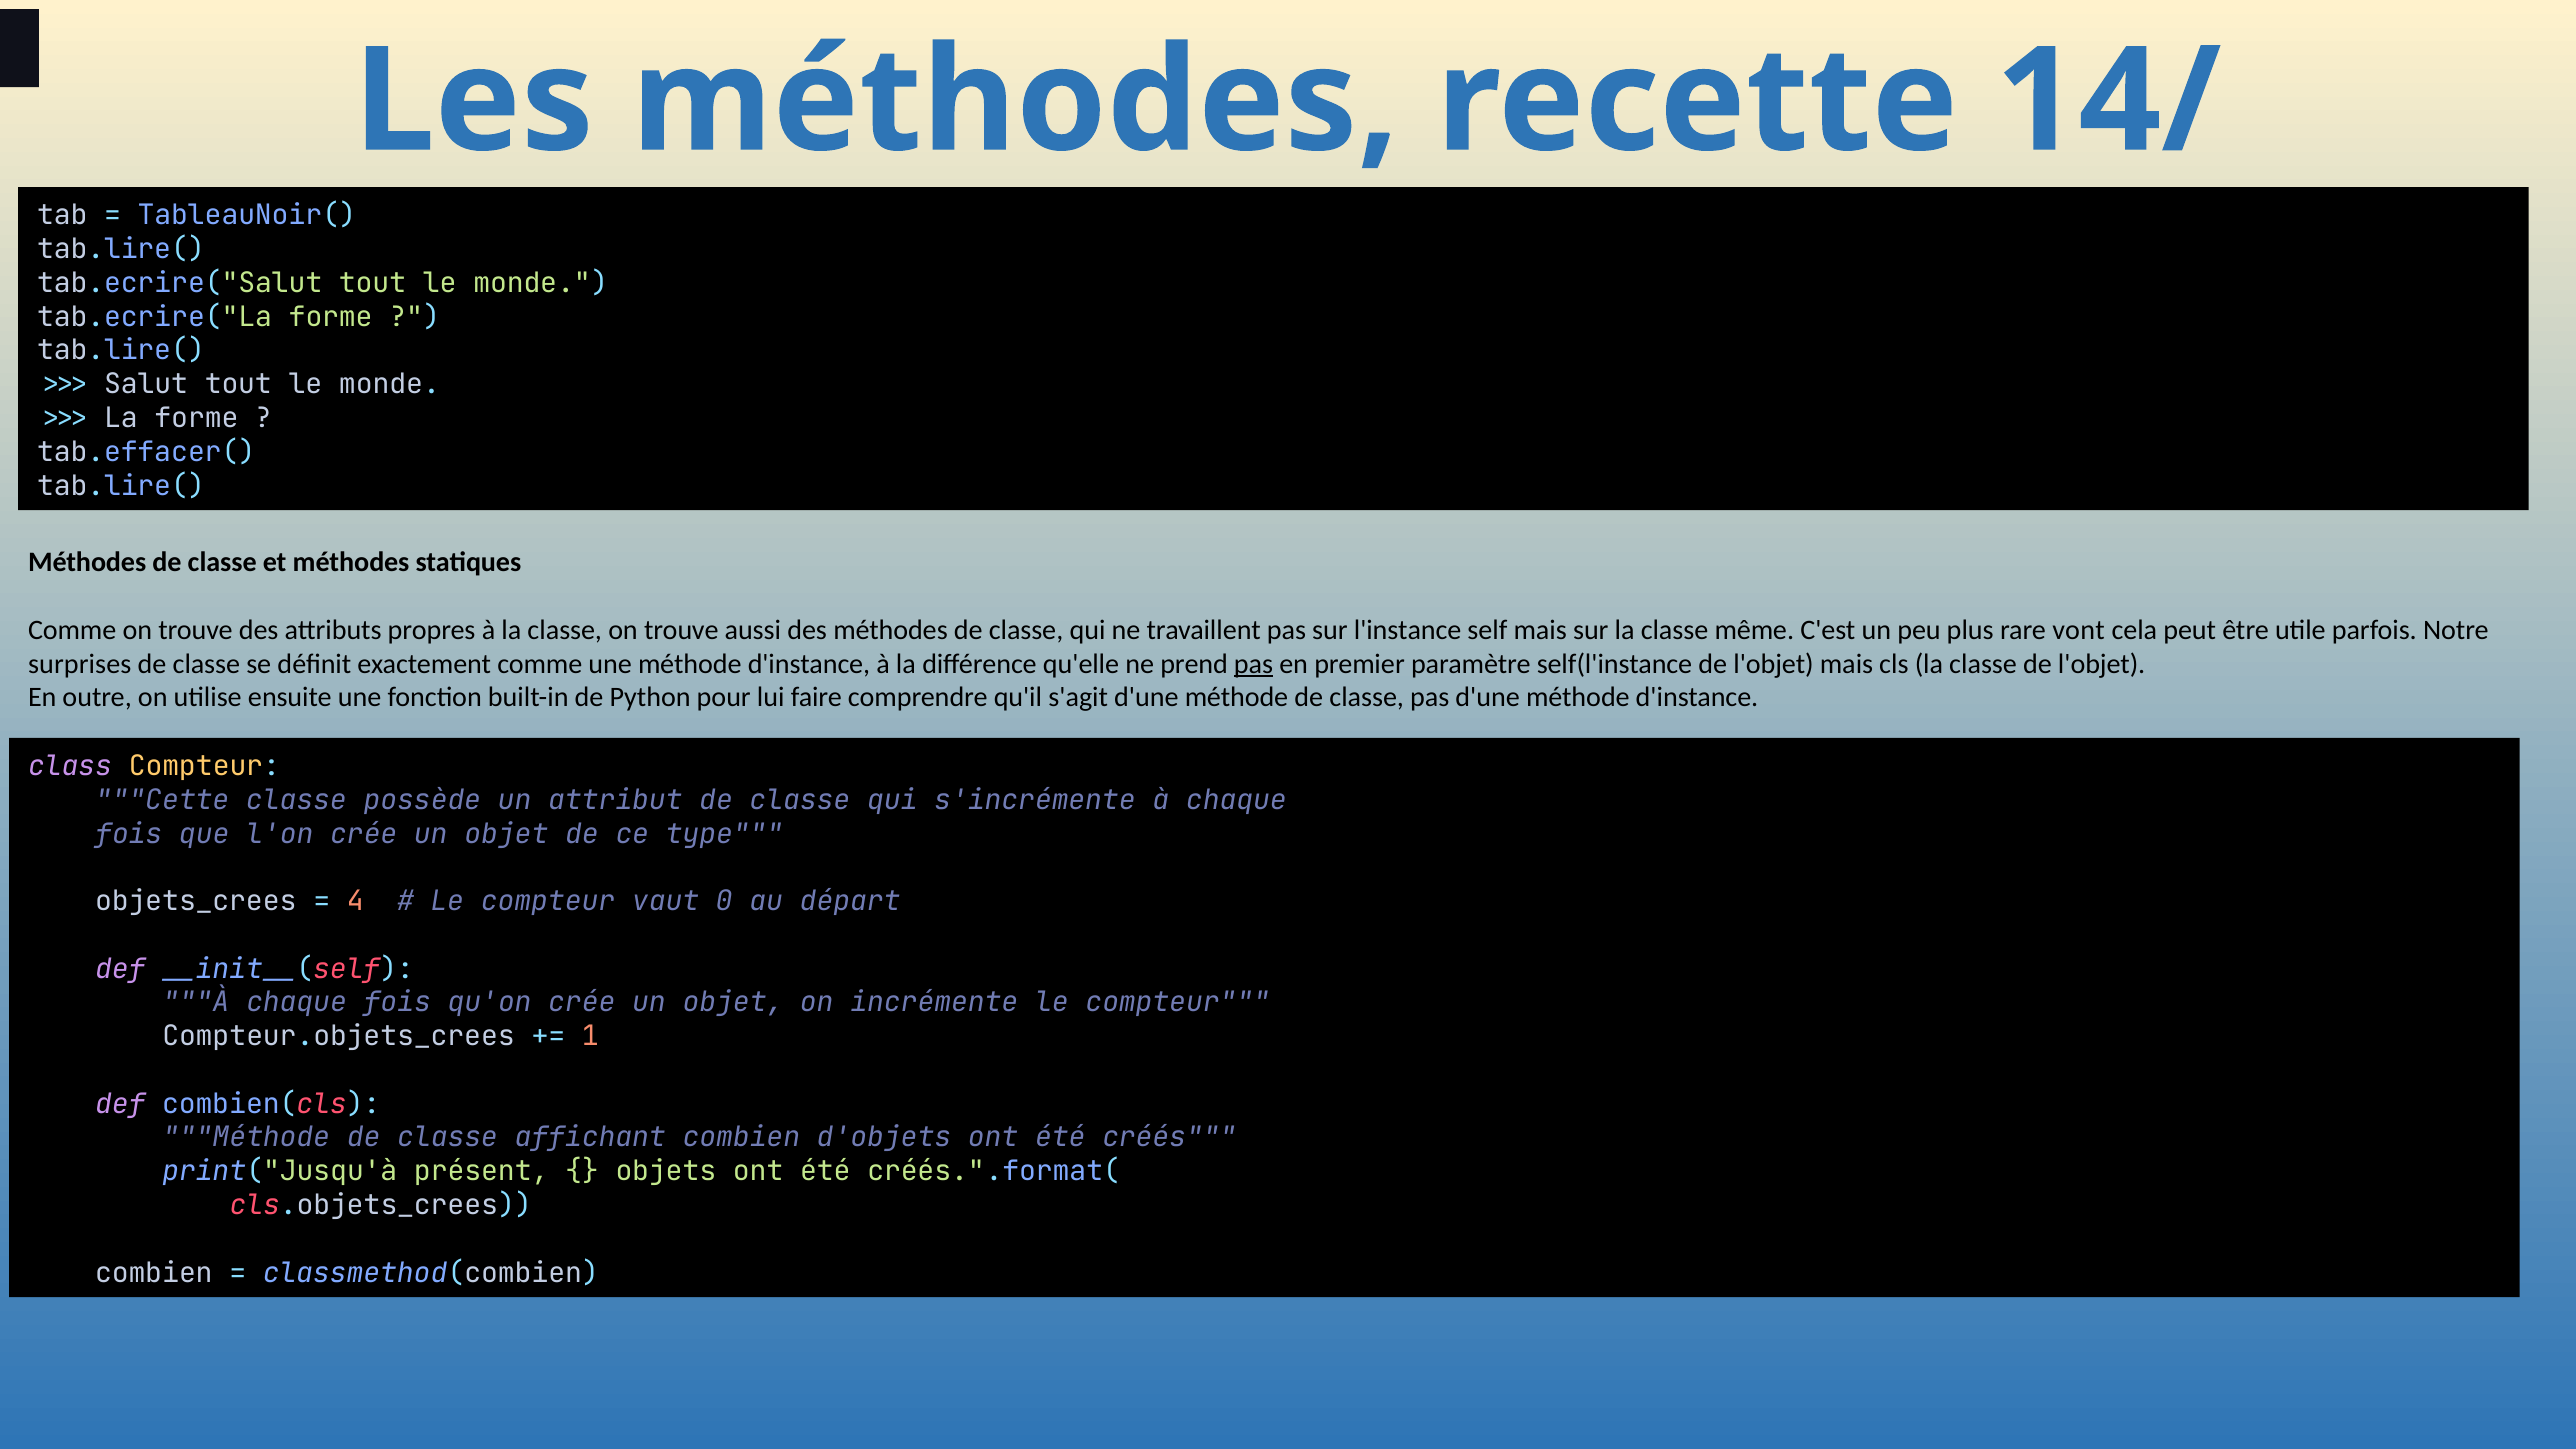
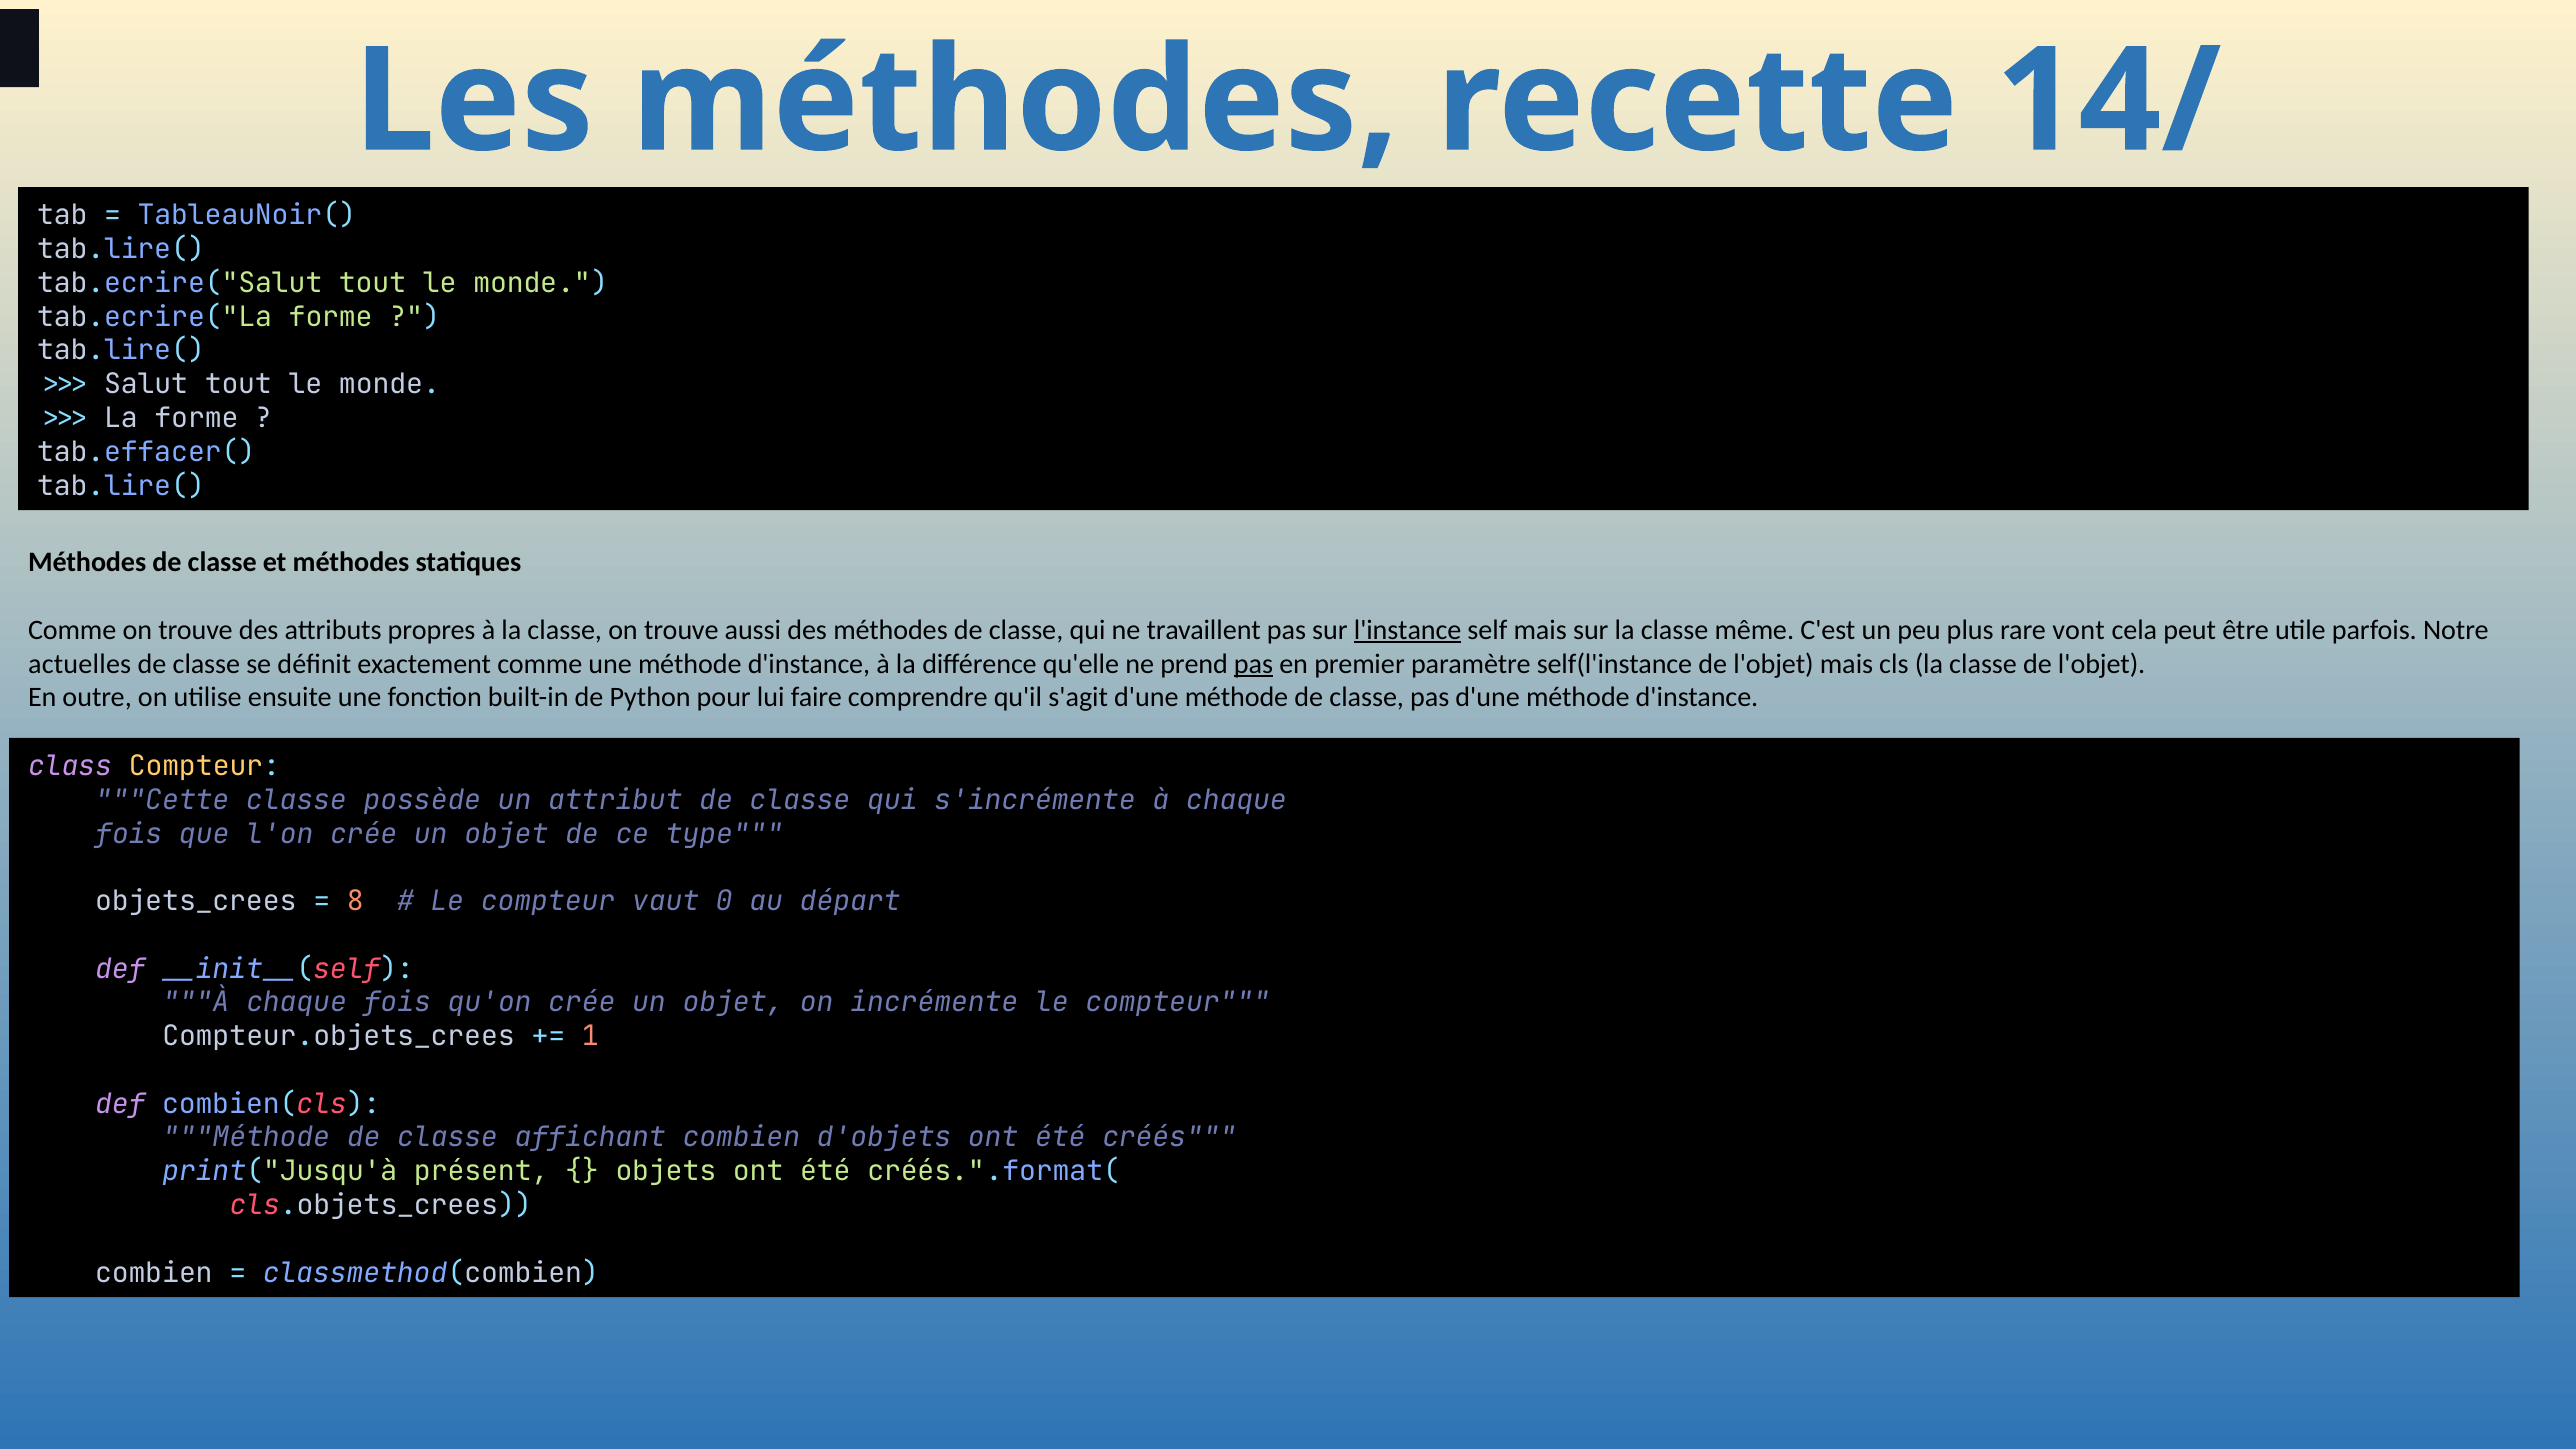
l'instance underline: none -> present
surprises: surprises -> actuelles
4: 4 -> 8
